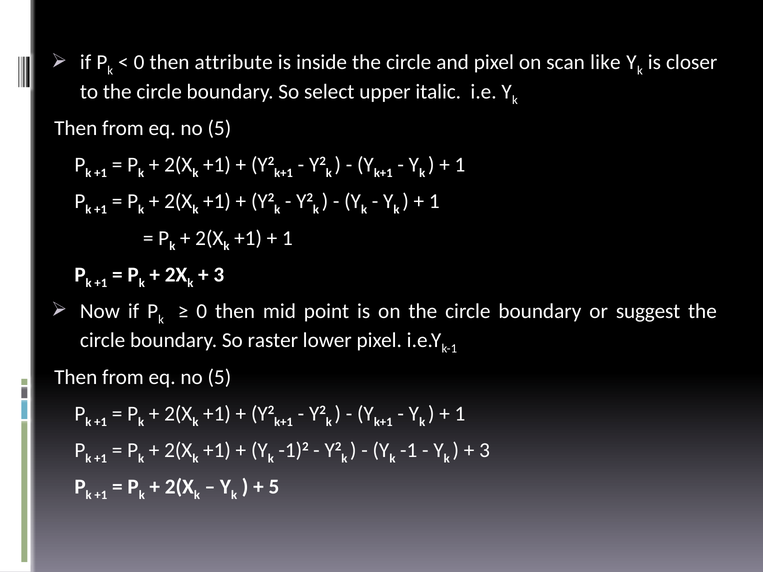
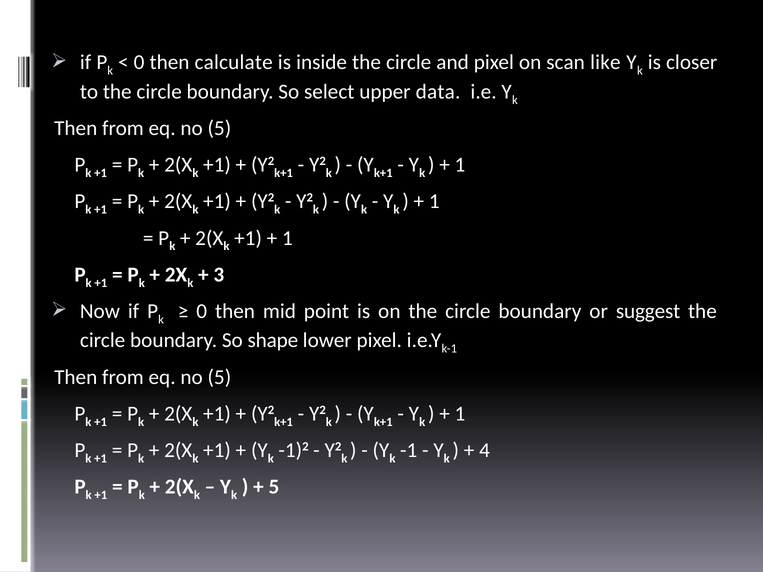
attribute: attribute -> calculate
italic: italic -> data
raster: raster -> shape
3 at (485, 450): 3 -> 4
